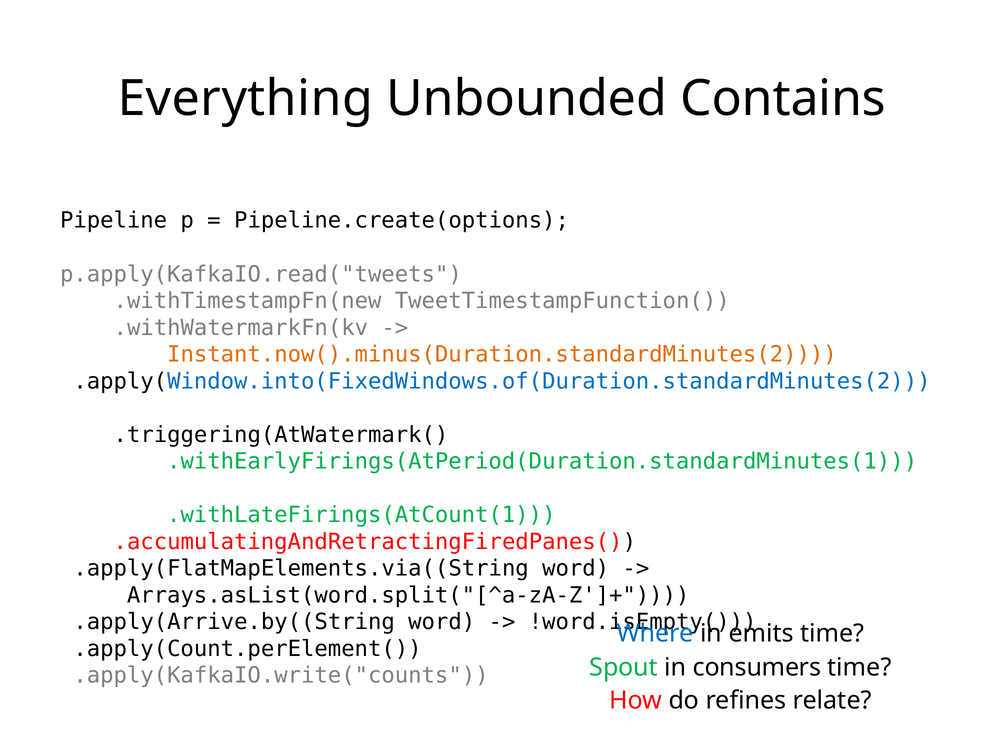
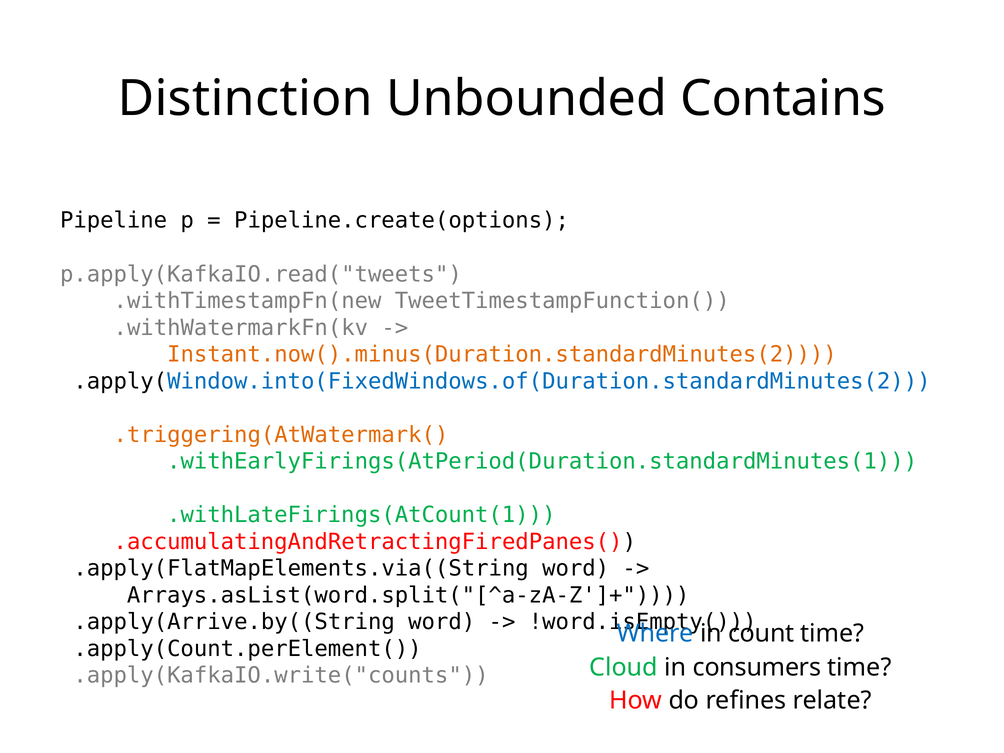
Everything: Everything -> Distinction
.triggering(AtWatermark( colour: black -> orange
emits: emits -> count
Spout: Spout -> Cloud
